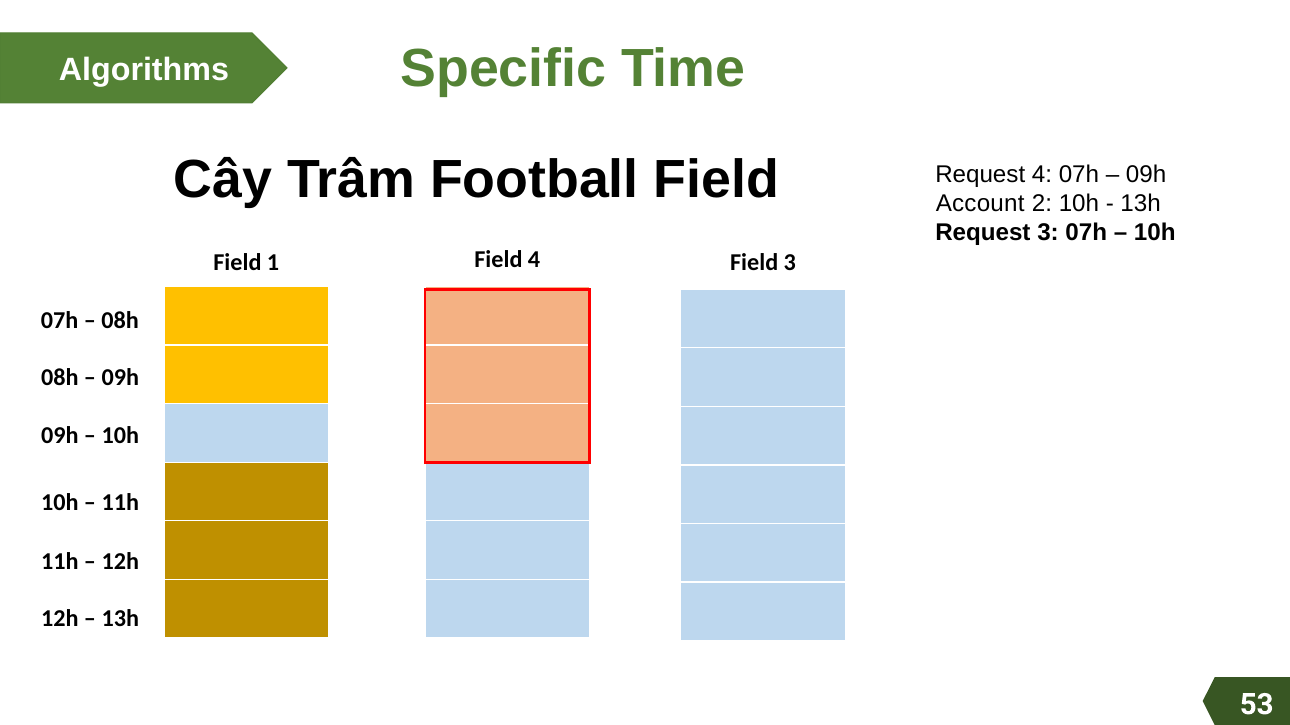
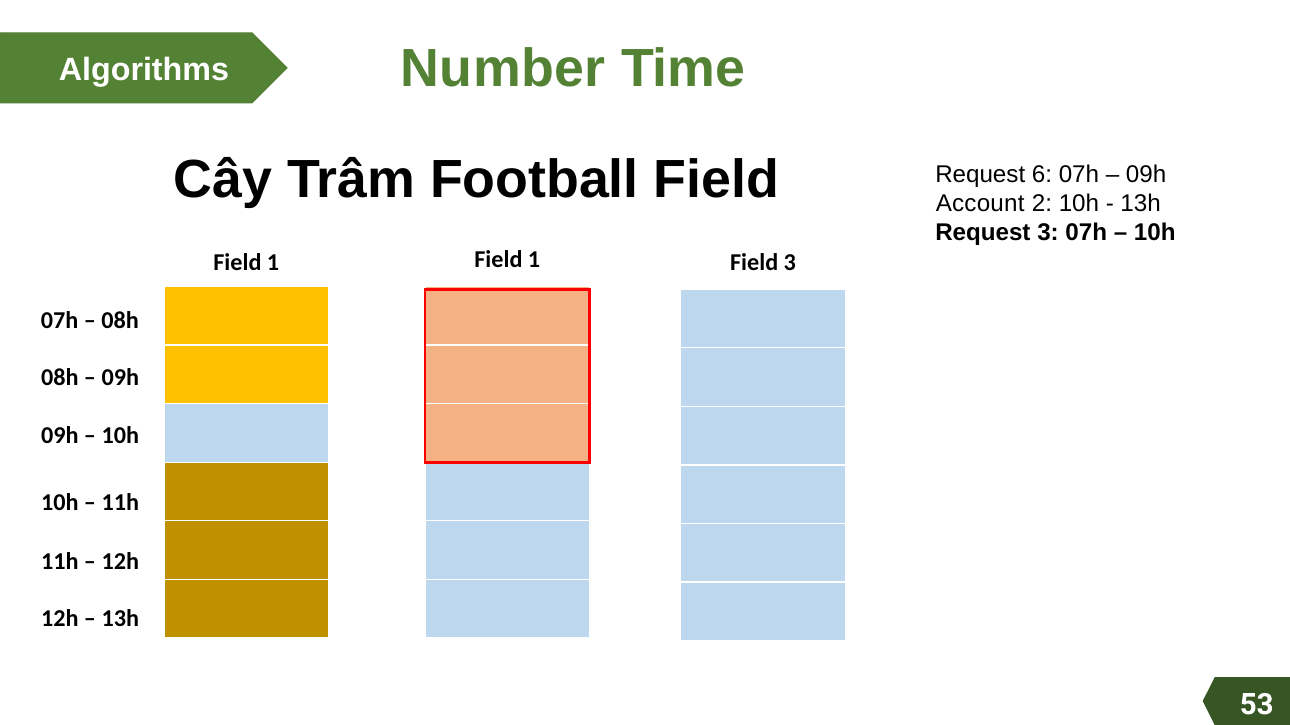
Specific: Specific -> Number
Request 4: 4 -> 6
1 Field 4: 4 -> 1
